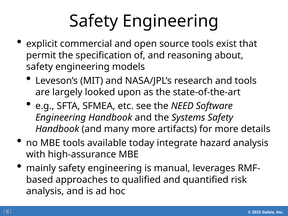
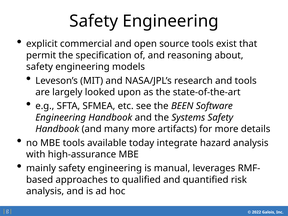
NEED: NEED -> BEEN
